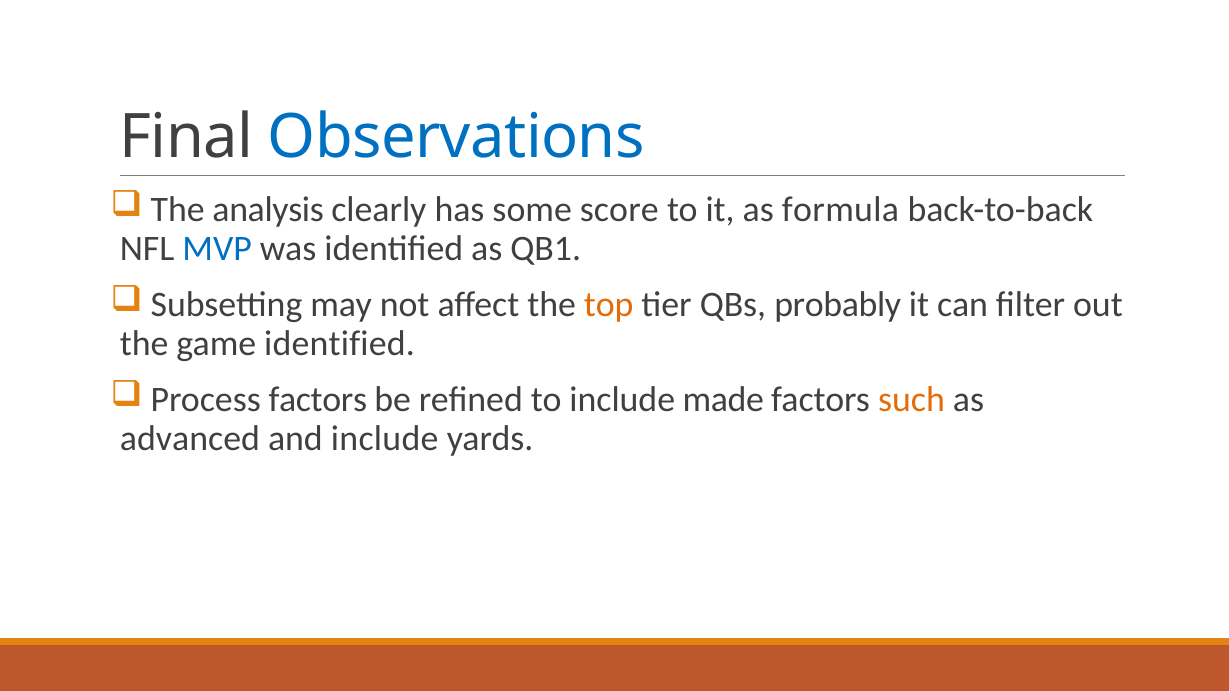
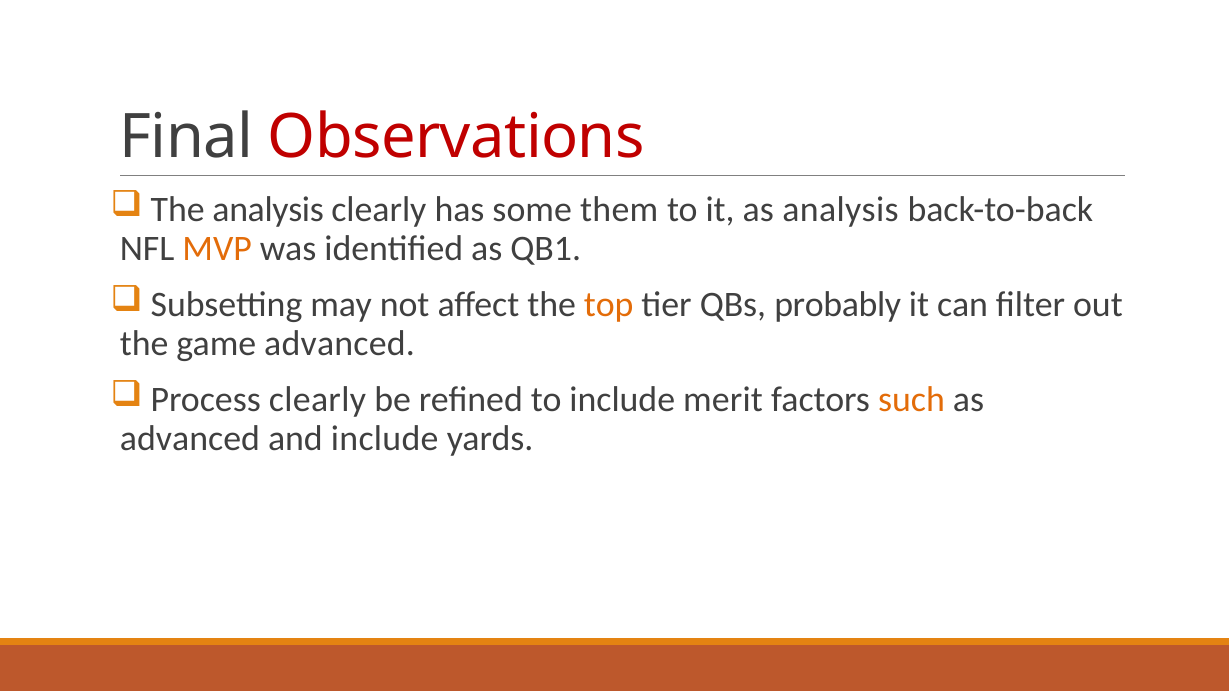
Observations colour: blue -> red
score: score -> them
as formula: formula -> analysis
MVP colour: blue -> orange
game identified: identified -> advanced
Process factors: factors -> clearly
made: made -> merit
